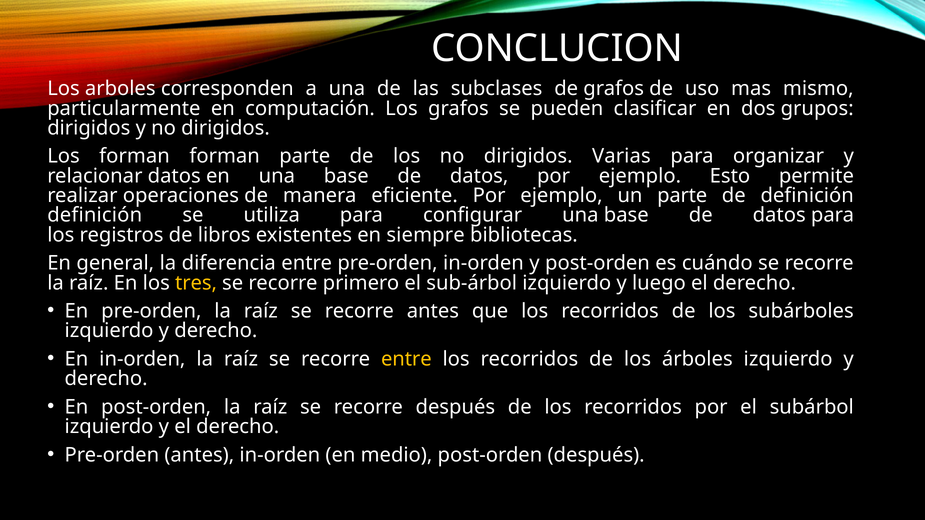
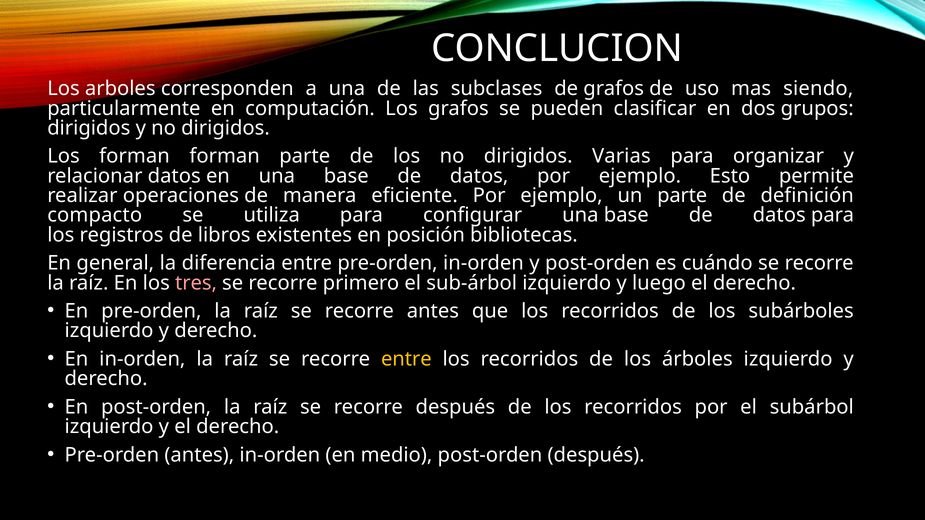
mismo: mismo -> siendo
definición at (95, 215): definición -> compacto
siempre: siempre -> posición
tres colour: yellow -> pink
